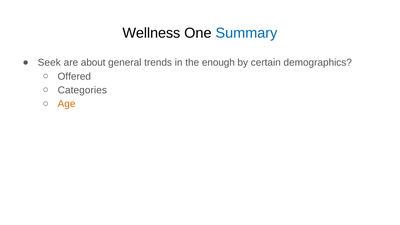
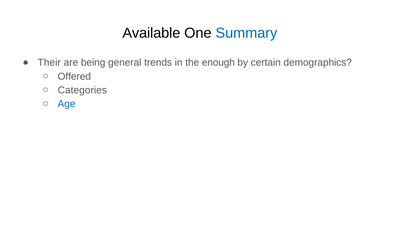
Wellness: Wellness -> Available
Seek: Seek -> Their
about: about -> being
Age colour: orange -> blue
